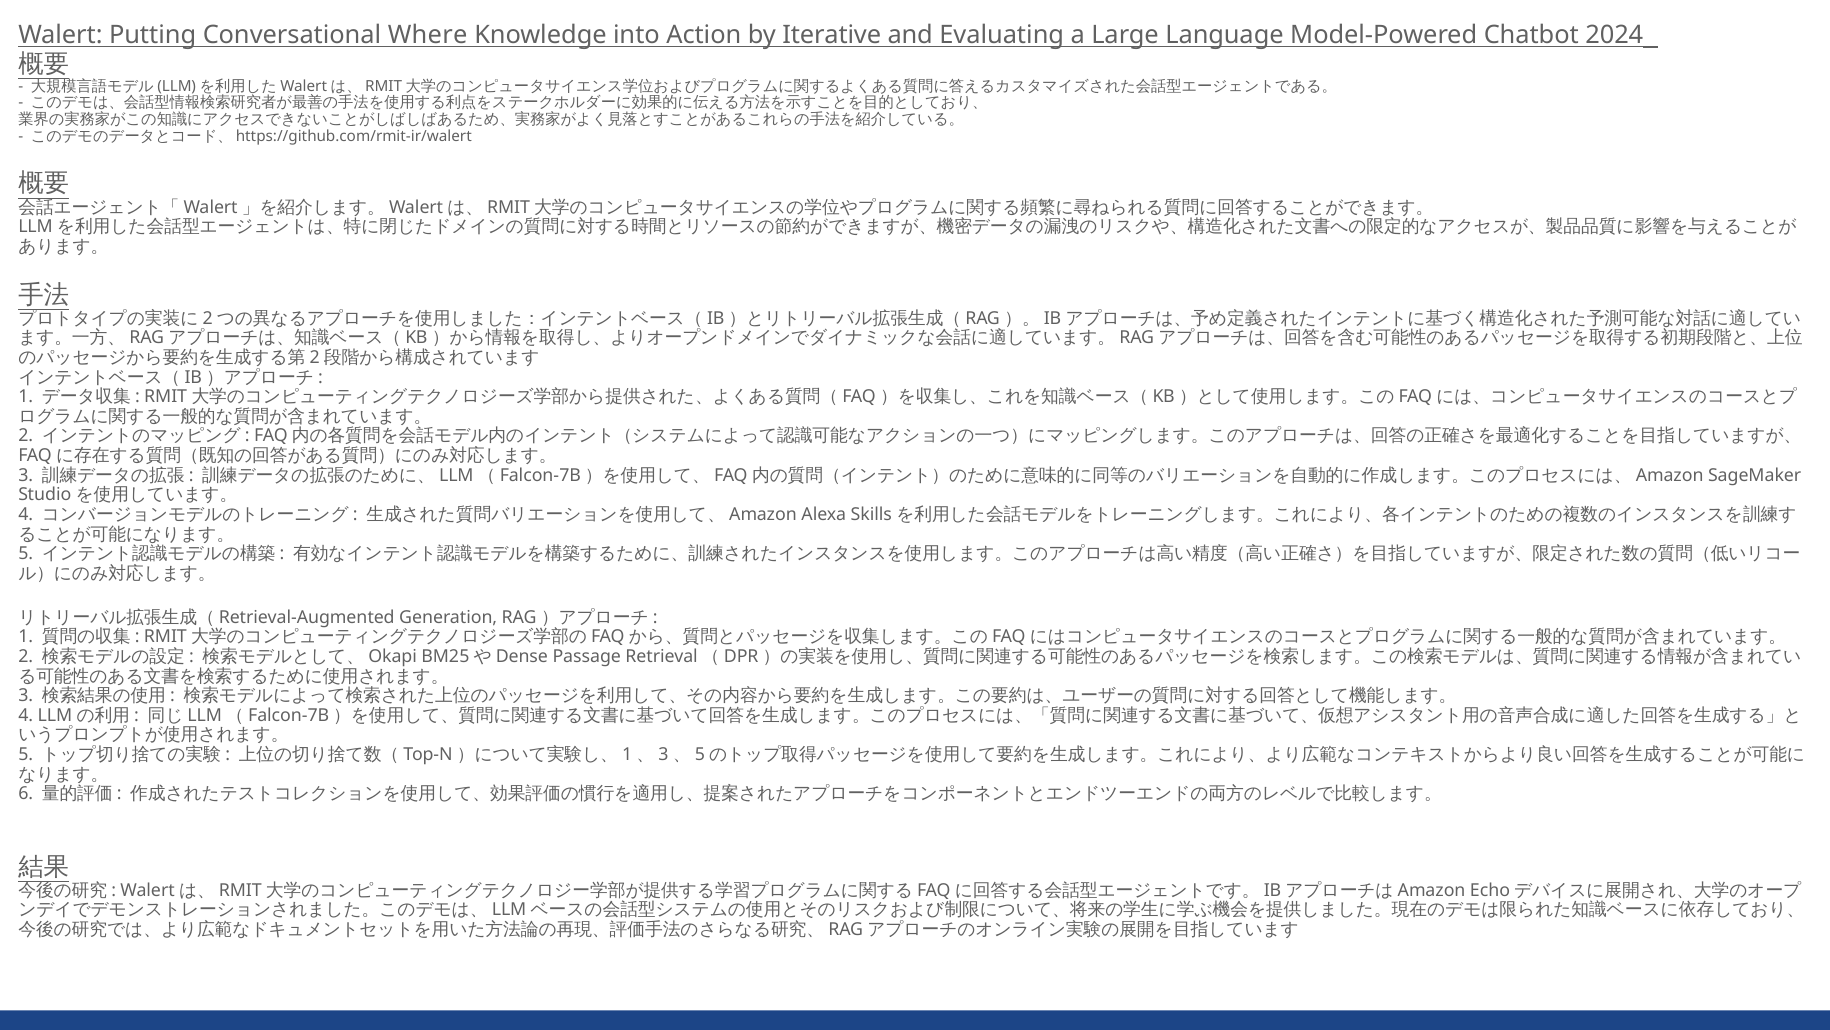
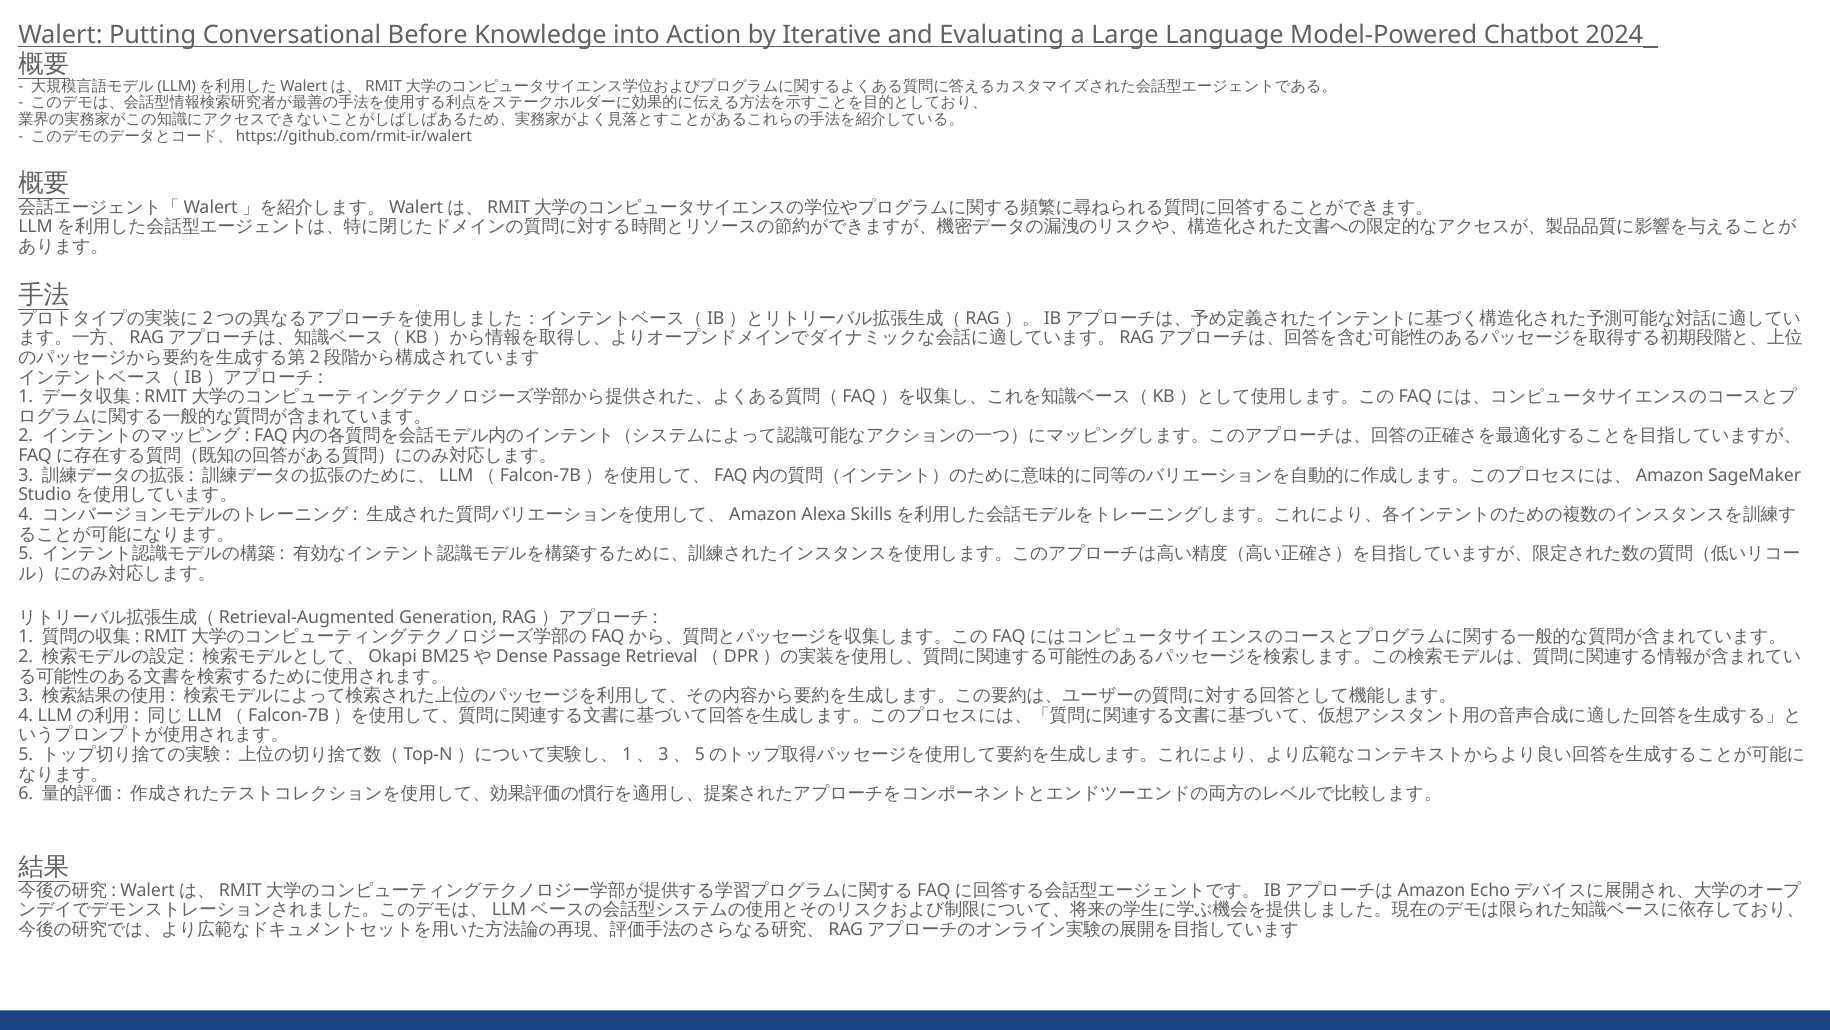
Where: Where -> Before
